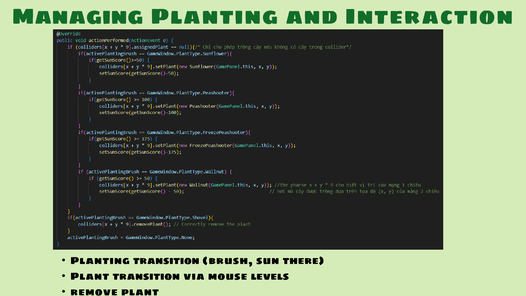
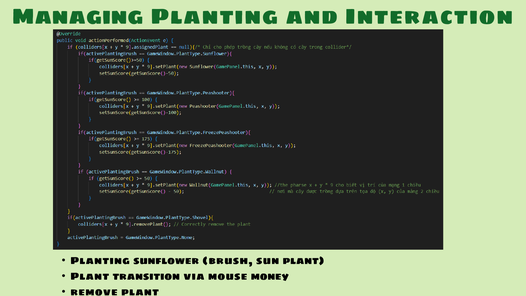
Planting transition: transition -> sunflower
sun there: there -> plant
levels: levels -> money
